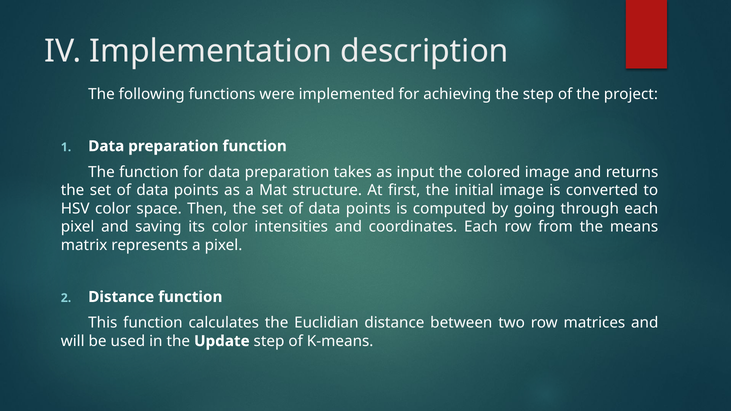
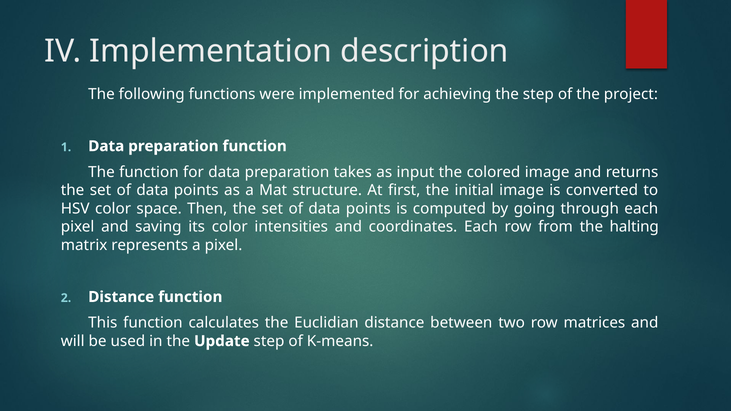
means: means -> halting
